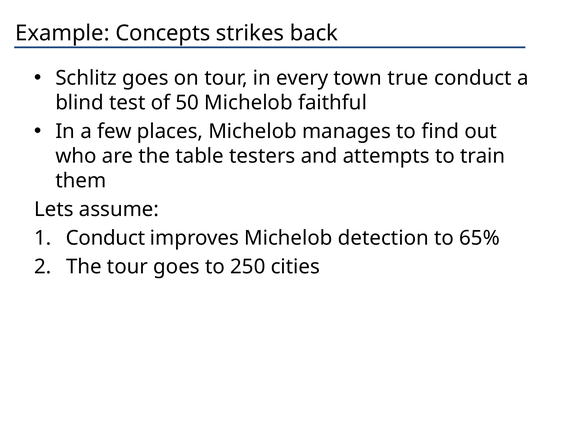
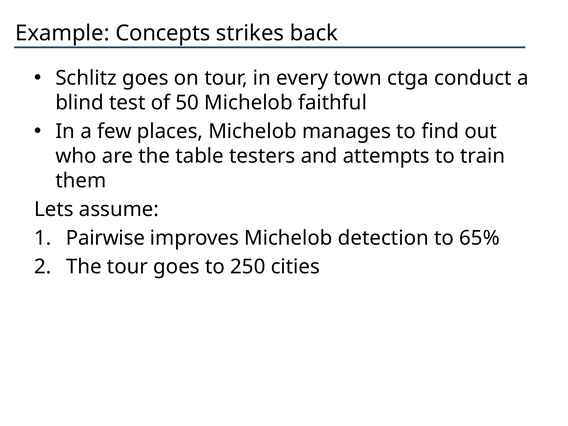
true: true -> ctga
Conduct at (105, 238): Conduct -> Pairwise
